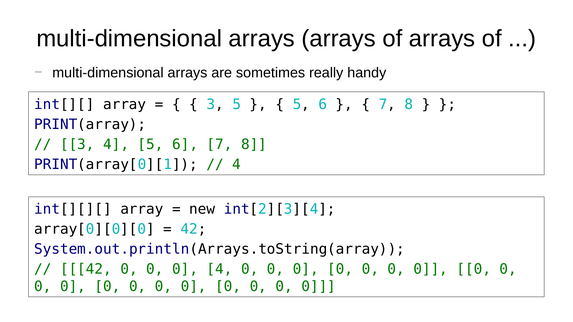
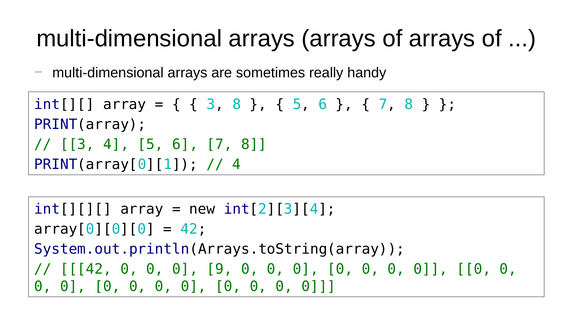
3 5: 5 -> 8
0 4: 4 -> 9
